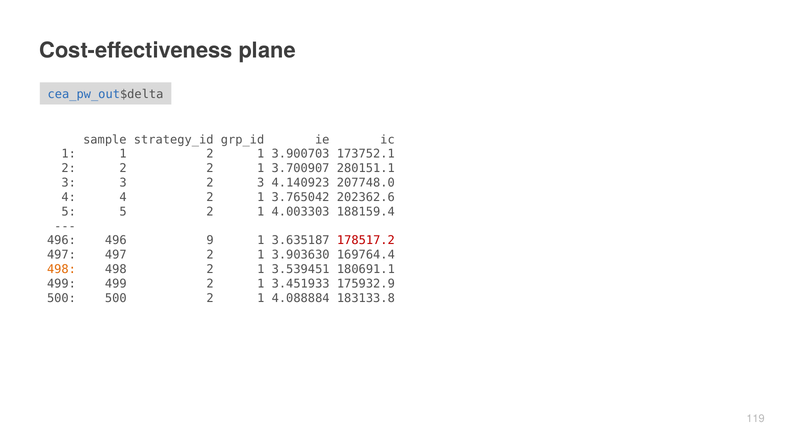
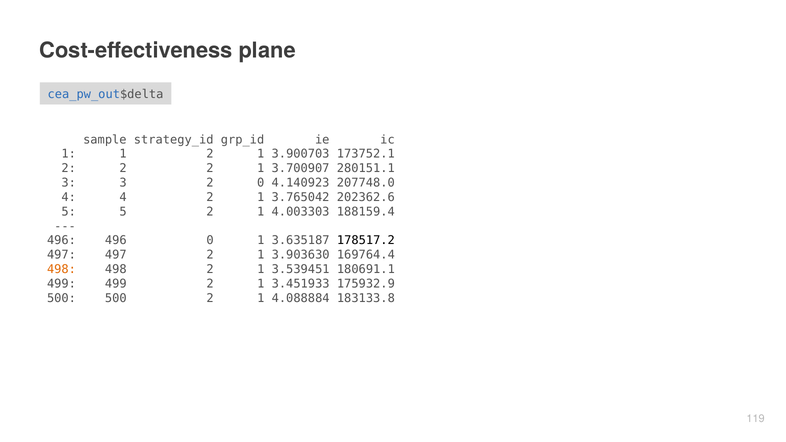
2 3: 3 -> 0
496 9: 9 -> 0
178517.2 colour: red -> black
